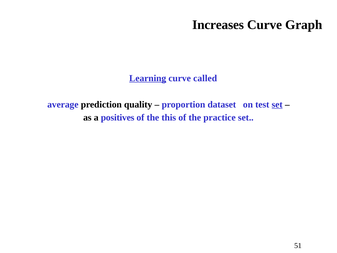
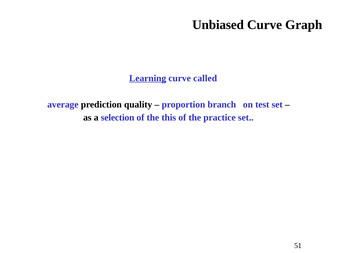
Increases: Increases -> Unbiased
dataset: dataset -> branch
set at (277, 104) underline: present -> none
positives: positives -> selection
